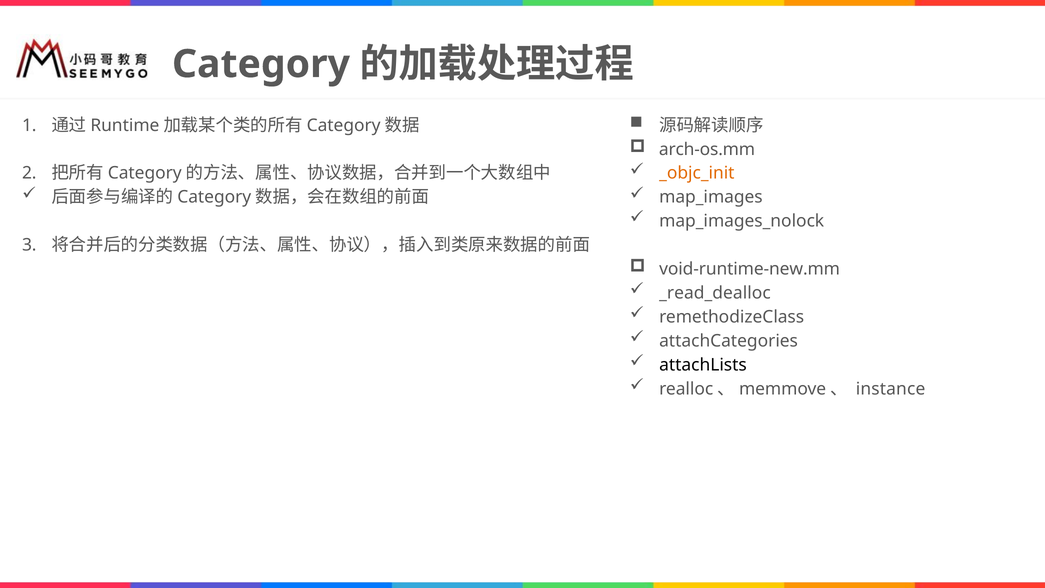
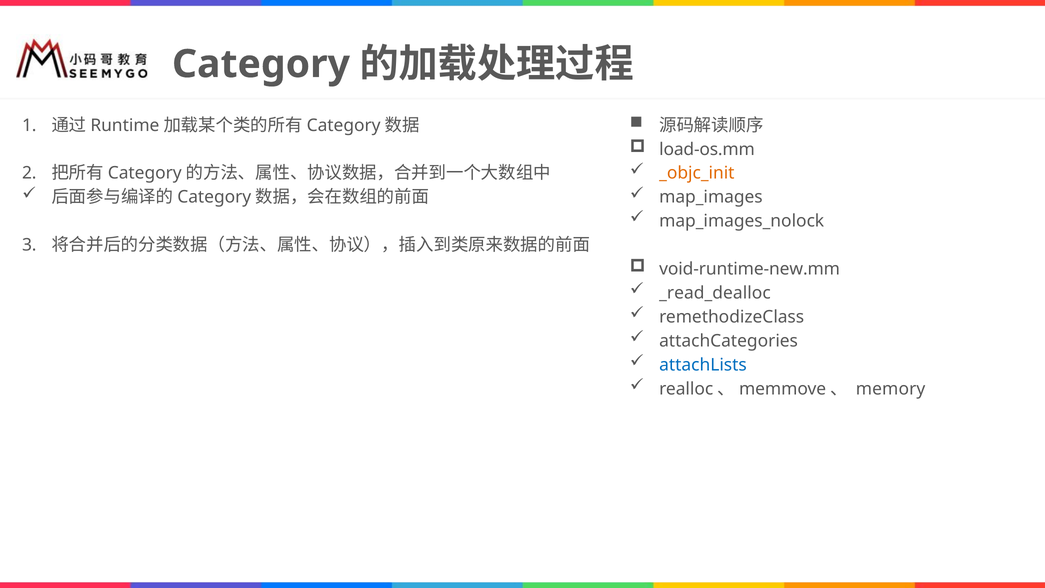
arch-os.mm: arch-os.mm -> load-os.mm
attachLists colour: black -> blue
instance: instance -> memory
